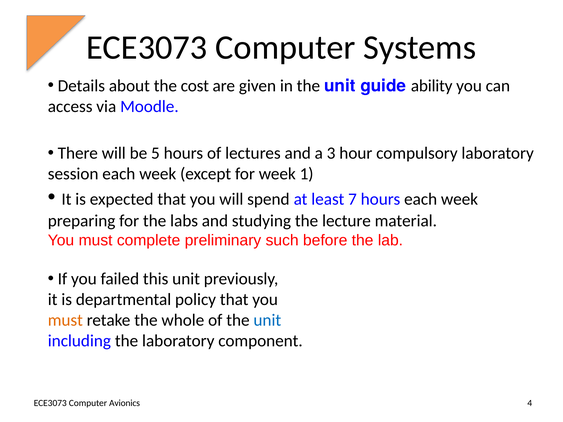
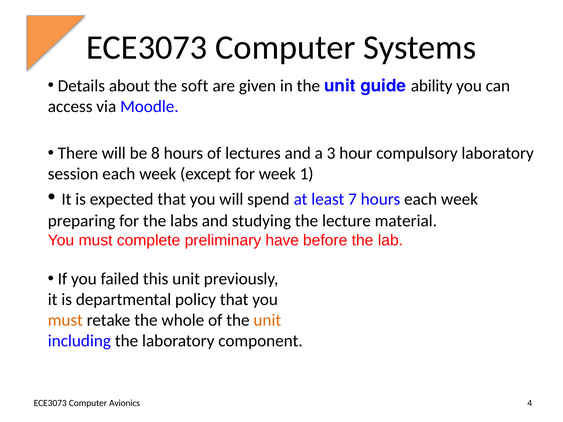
cost: cost -> soft
5: 5 -> 8
such: such -> have
unit at (267, 320) colour: blue -> orange
